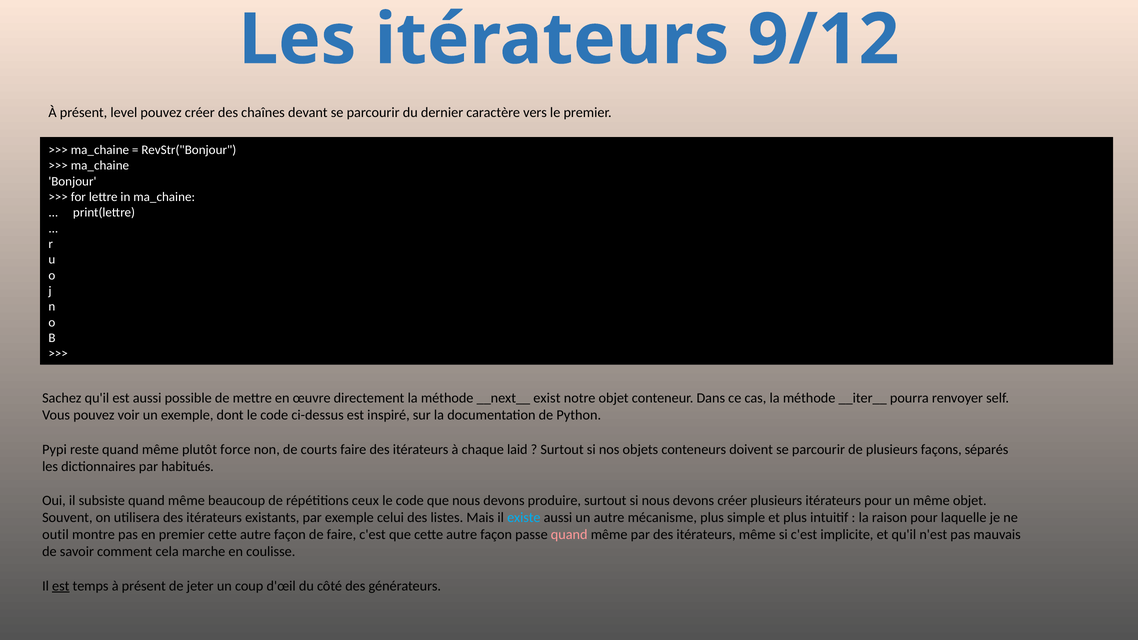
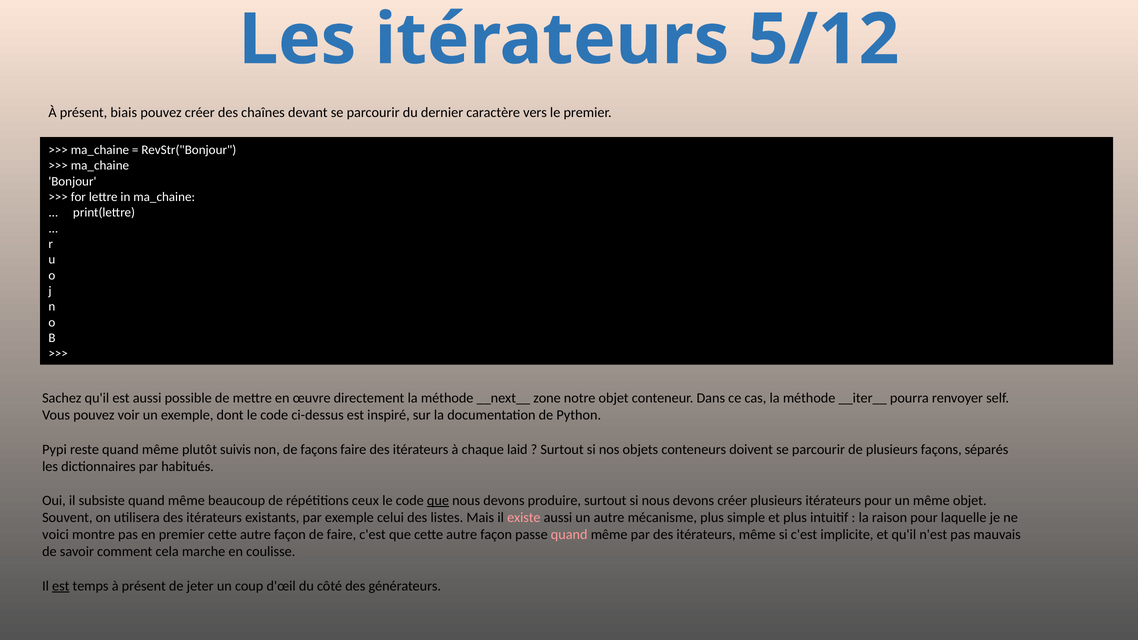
9/12: 9/12 -> 5/12
level: level -> biais
exist: exist -> zone
force: force -> suivis
de courts: courts -> façons
que at (438, 501) underline: none -> present
existe colour: light blue -> pink
outil: outil -> voici
